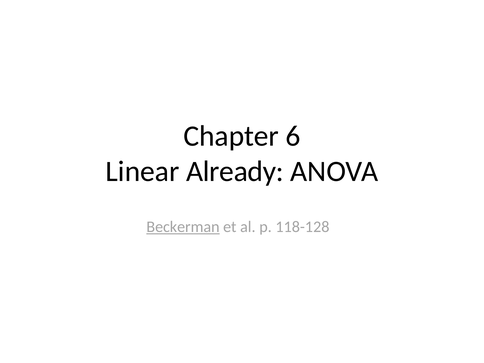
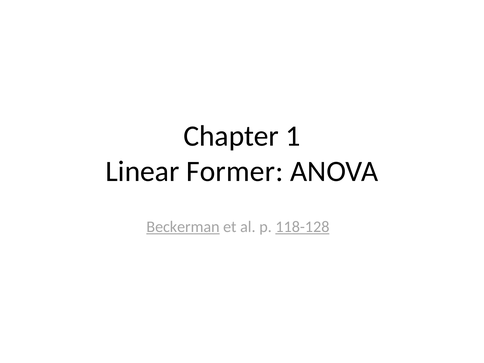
6: 6 -> 1
Already: Already -> Former
118-128 underline: none -> present
